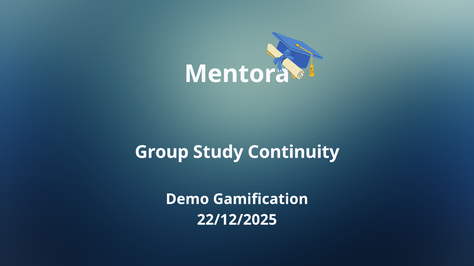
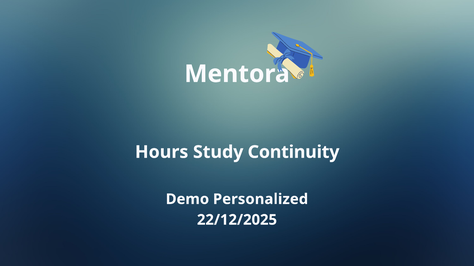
Group: Group -> Hours
Gamification: Gamification -> Personalized
